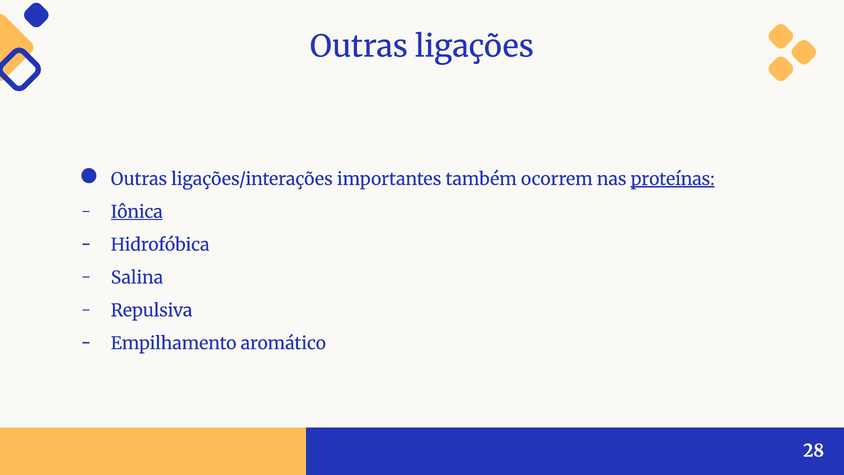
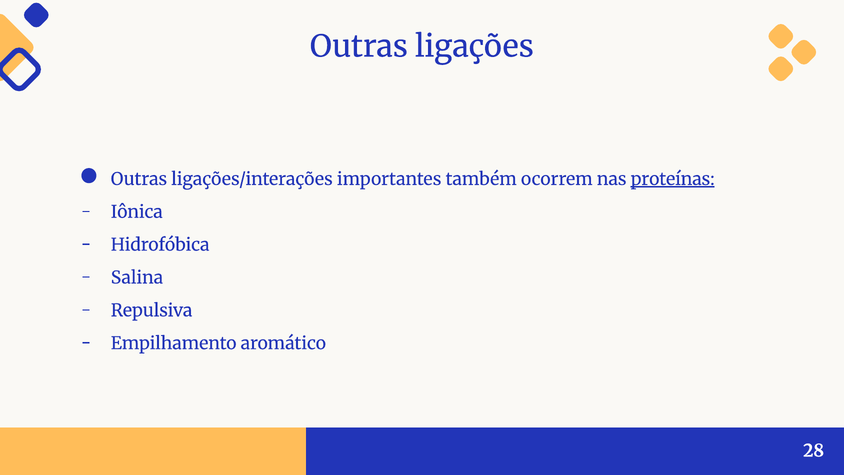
Iônica underline: present -> none
